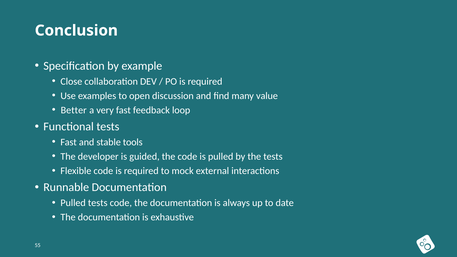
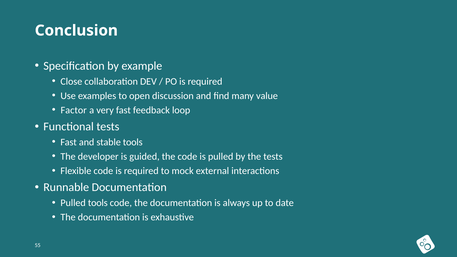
Better: Better -> Factor
Pulled tests: tests -> tools
